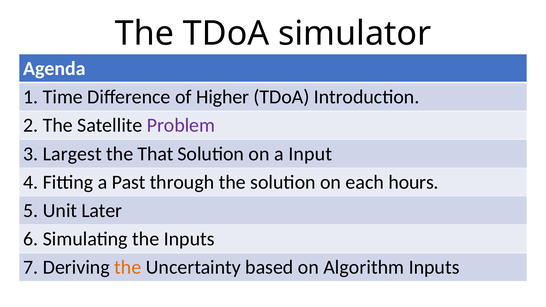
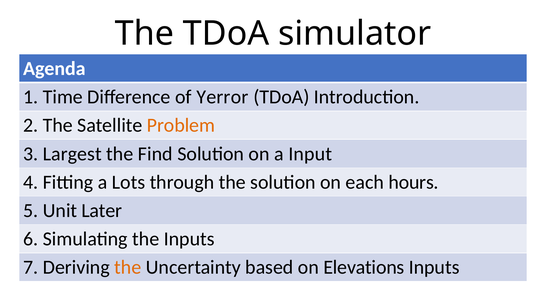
Higher: Higher -> Yerror
Problem colour: purple -> orange
That: That -> Find
Past: Past -> Lots
Algorithm: Algorithm -> Elevations
